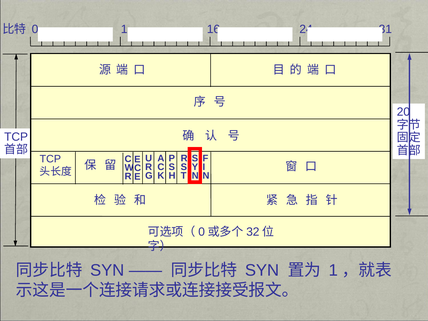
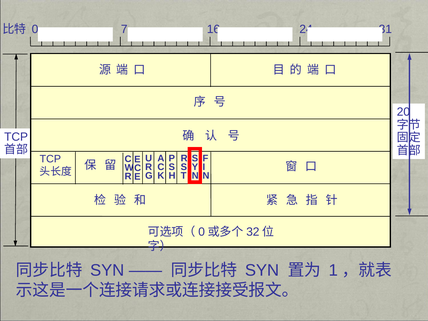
0 1: 1 -> 7
